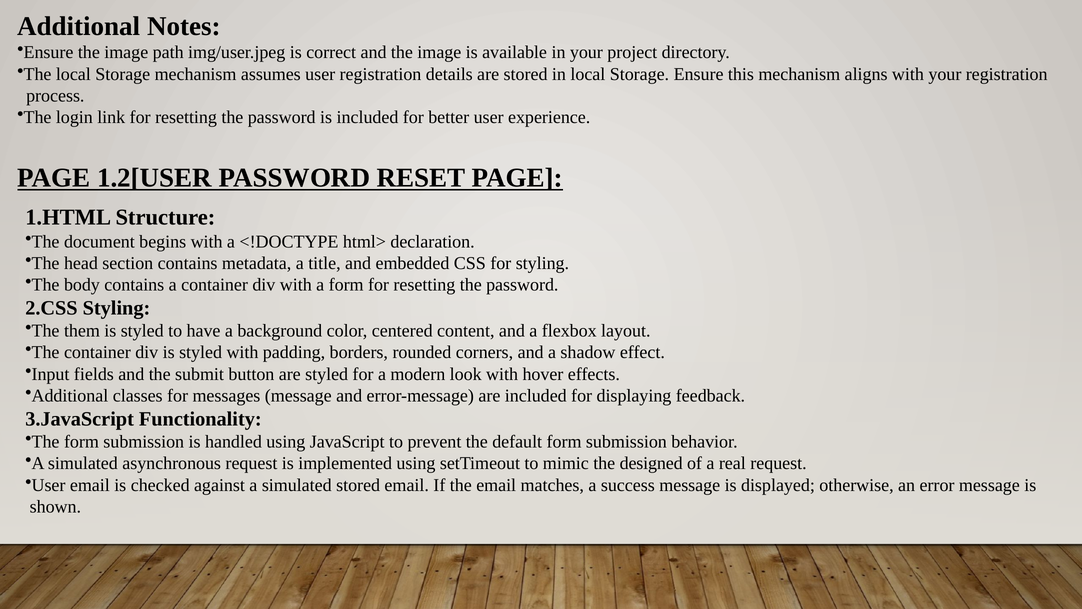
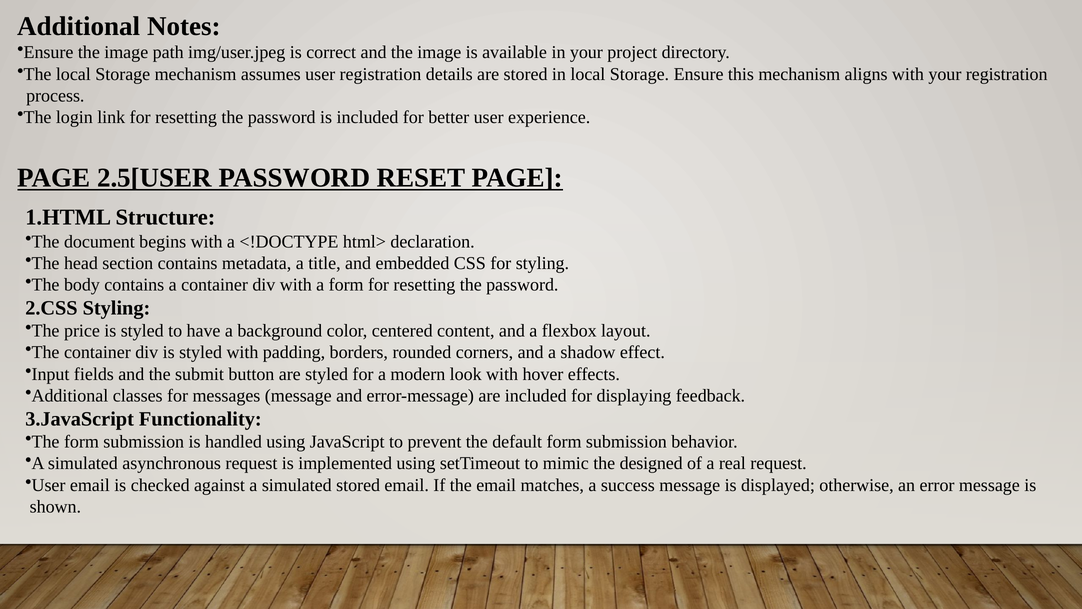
1.2[USER: 1.2[USER -> 2.5[USER
them: them -> price
